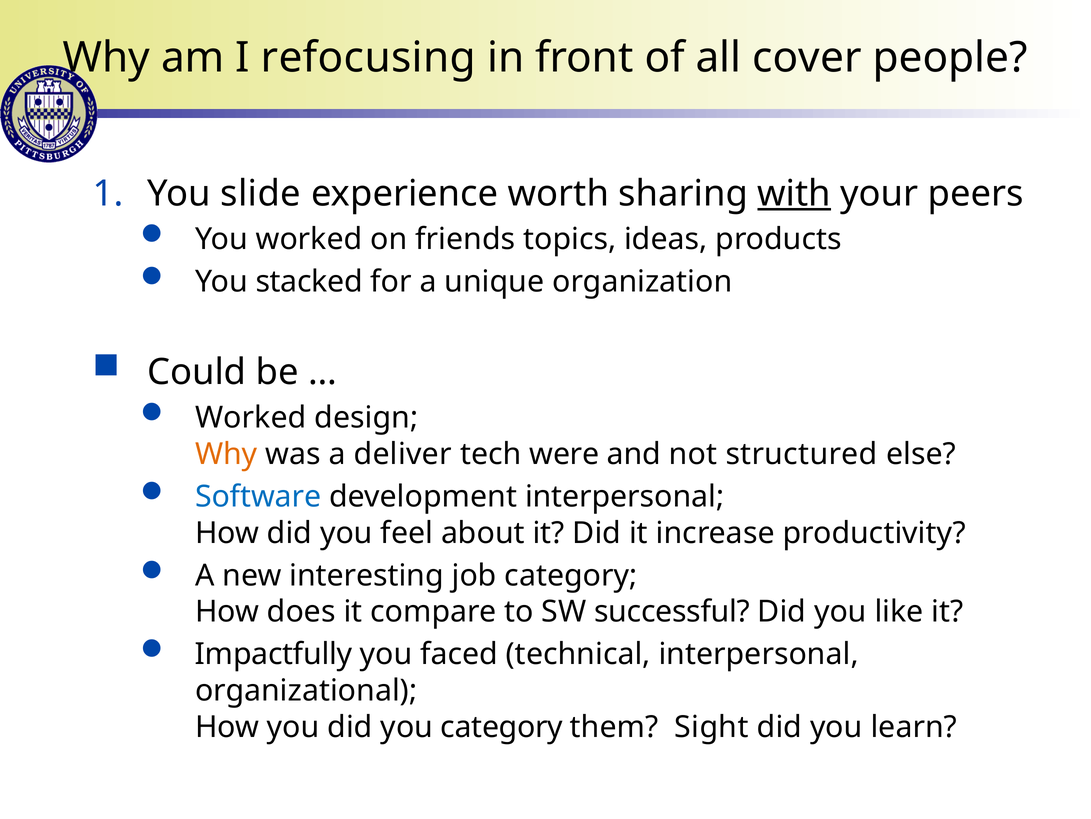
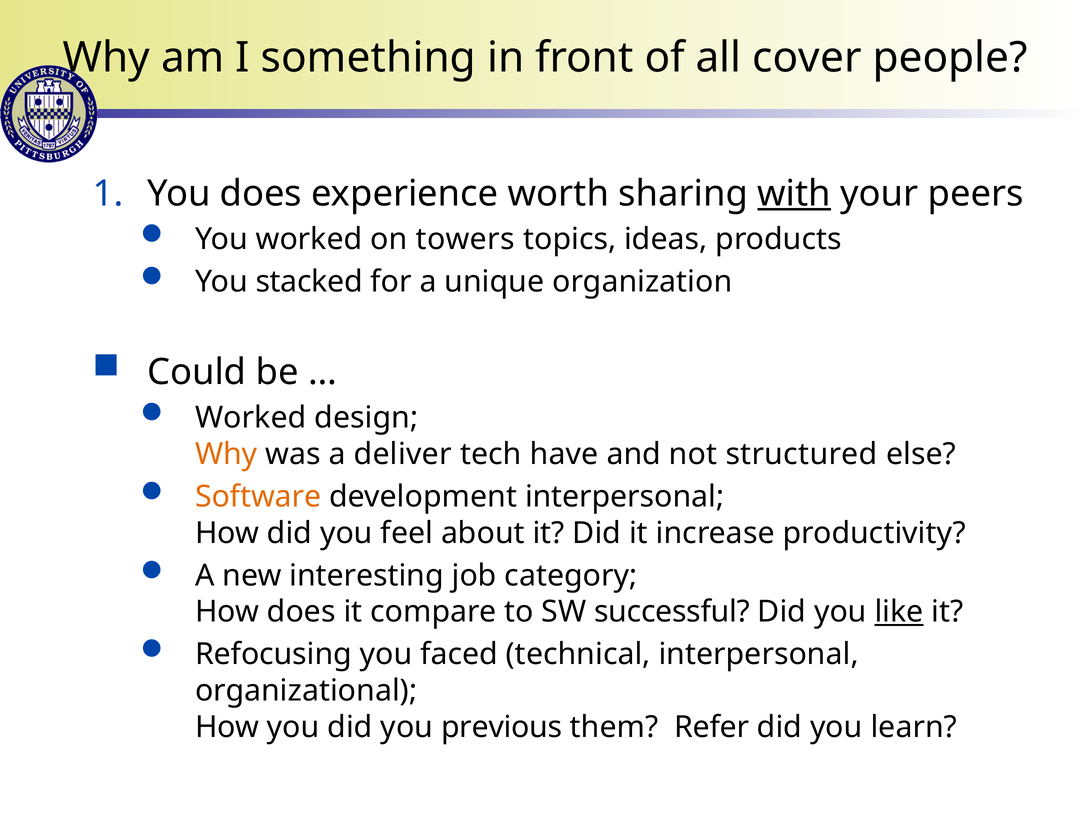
refocusing: refocusing -> something
You slide: slide -> does
friends: friends -> towers
were: were -> have
Software colour: blue -> orange
like underline: none -> present
Impactfully: Impactfully -> Refocusing
you category: category -> previous
Sight: Sight -> Refer
